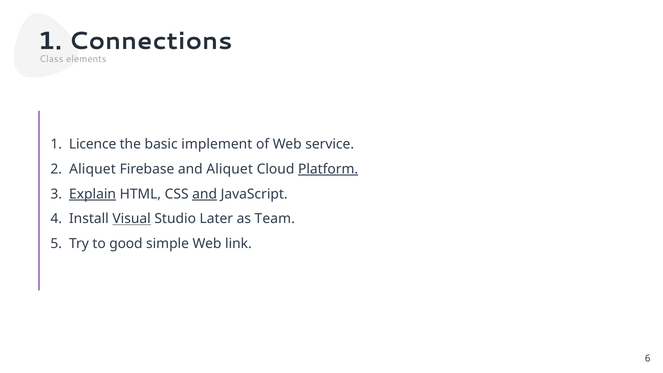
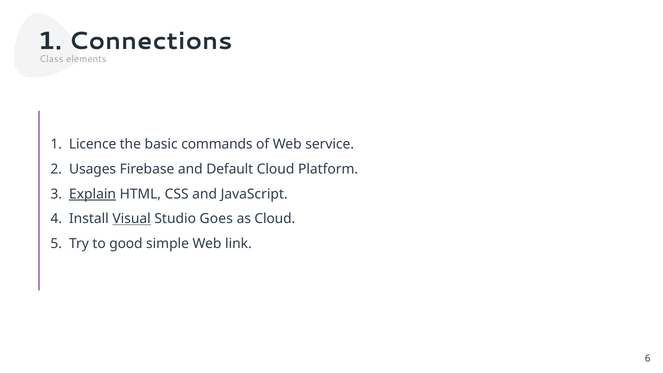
implement: implement -> commands
Aliquet at (92, 169): Aliquet -> Usages
and Aliquet: Aliquet -> Default
Platform underline: present -> none
and at (205, 194) underline: present -> none
Later: Later -> Goes
as Team: Team -> Cloud
